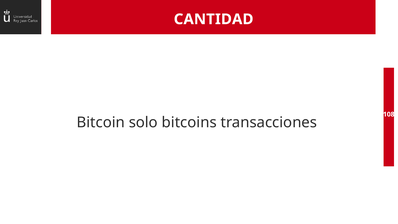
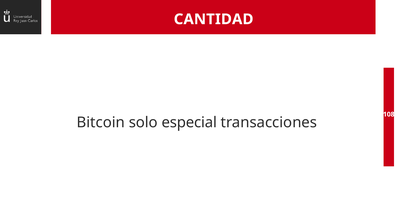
bitcoins: bitcoins -> especial
